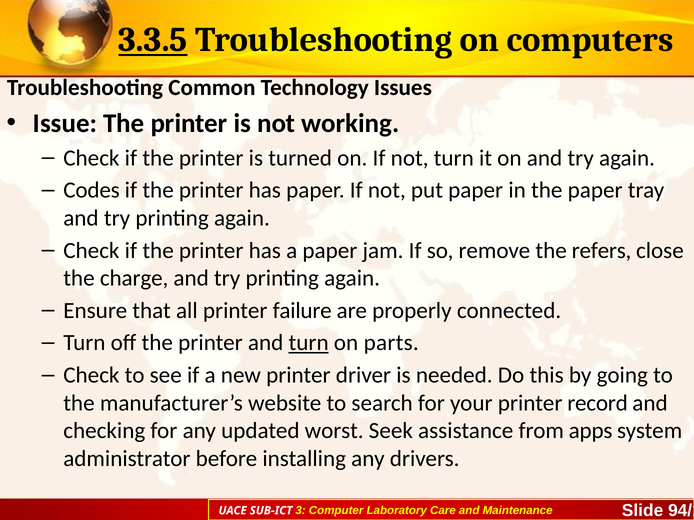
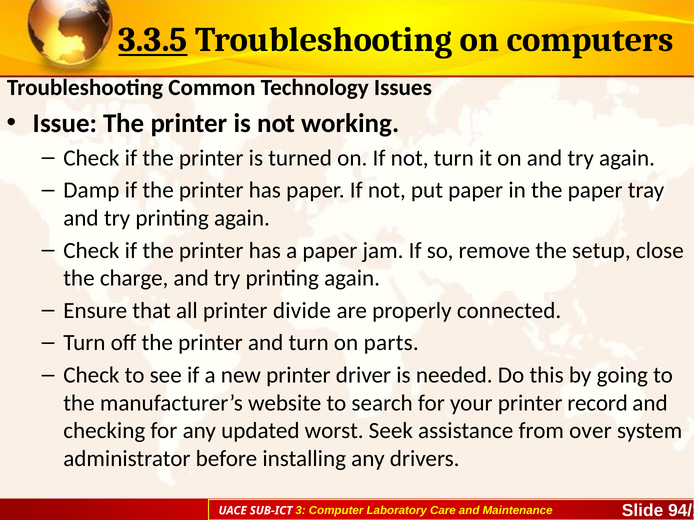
Codes: Codes -> Damp
refers: refers -> setup
failure: failure -> divide
turn at (309, 343) underline: present -> none
apps: apps -> over
